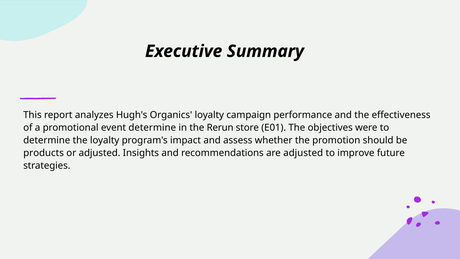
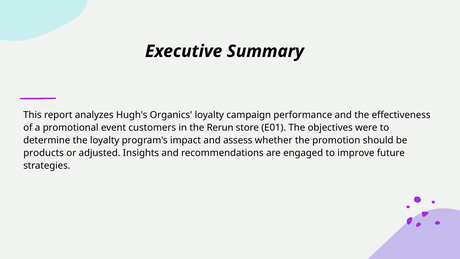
event determine: determine -> customers
are adjusted: adjusted -> engaged
